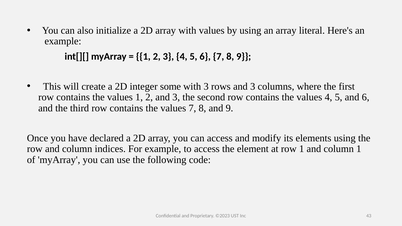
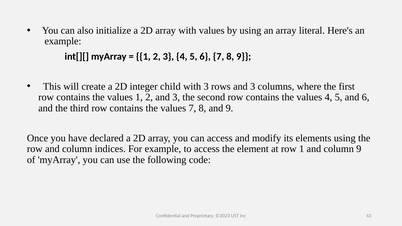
some: some -> child
column 1: 1 -> 9
